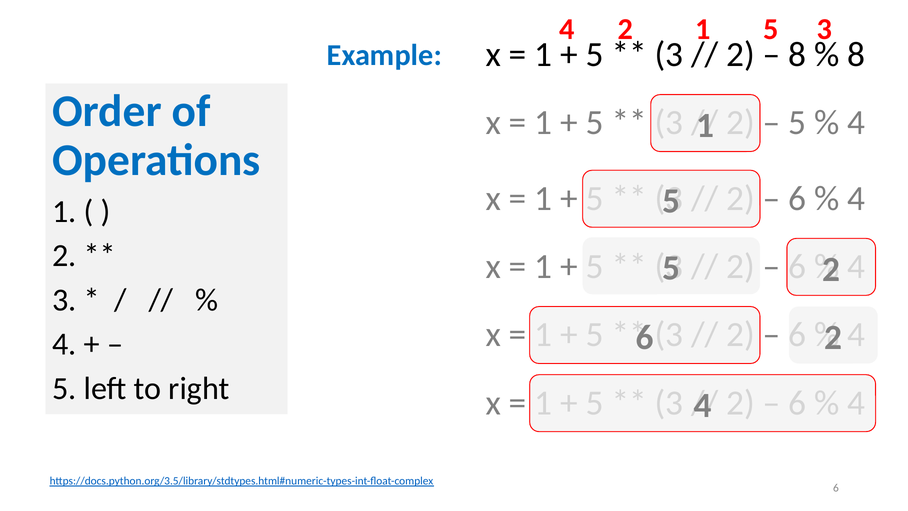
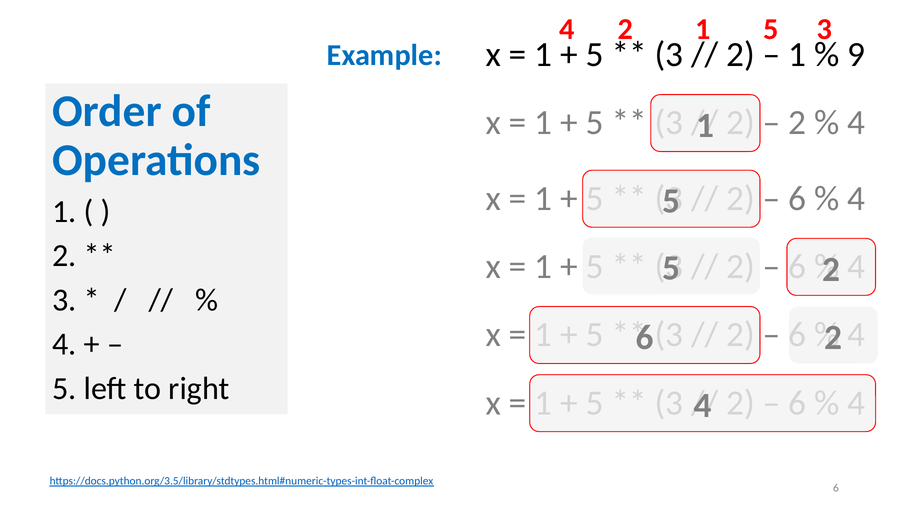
8 at (797, 55): 8 -> 1
8 at (856, 55): 8 -> 9
5 at (797, 123): 5 -> 2
